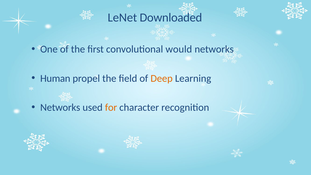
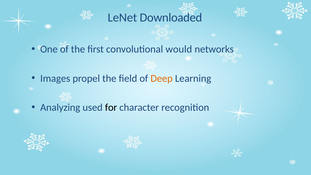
Human: Human -> Images
Networks at (60, 107): Networks -> Analyzing
for colour: orange -> black
